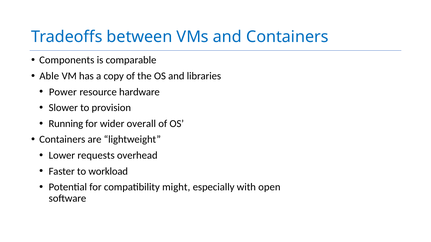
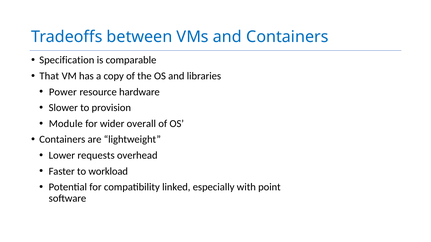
Components: Components -> Specification
Able: Able -> That
Running: Running -> Module
might: might -> linked
open: open -> point
